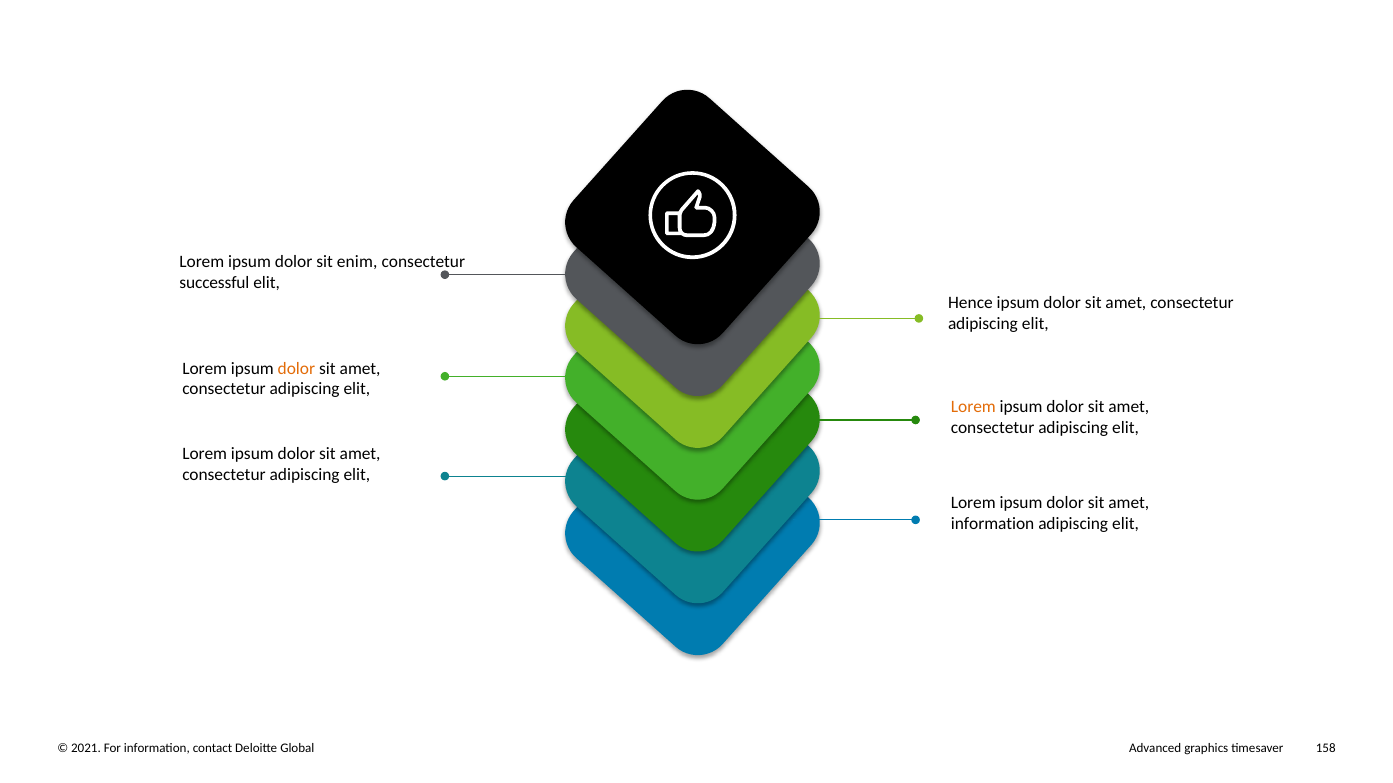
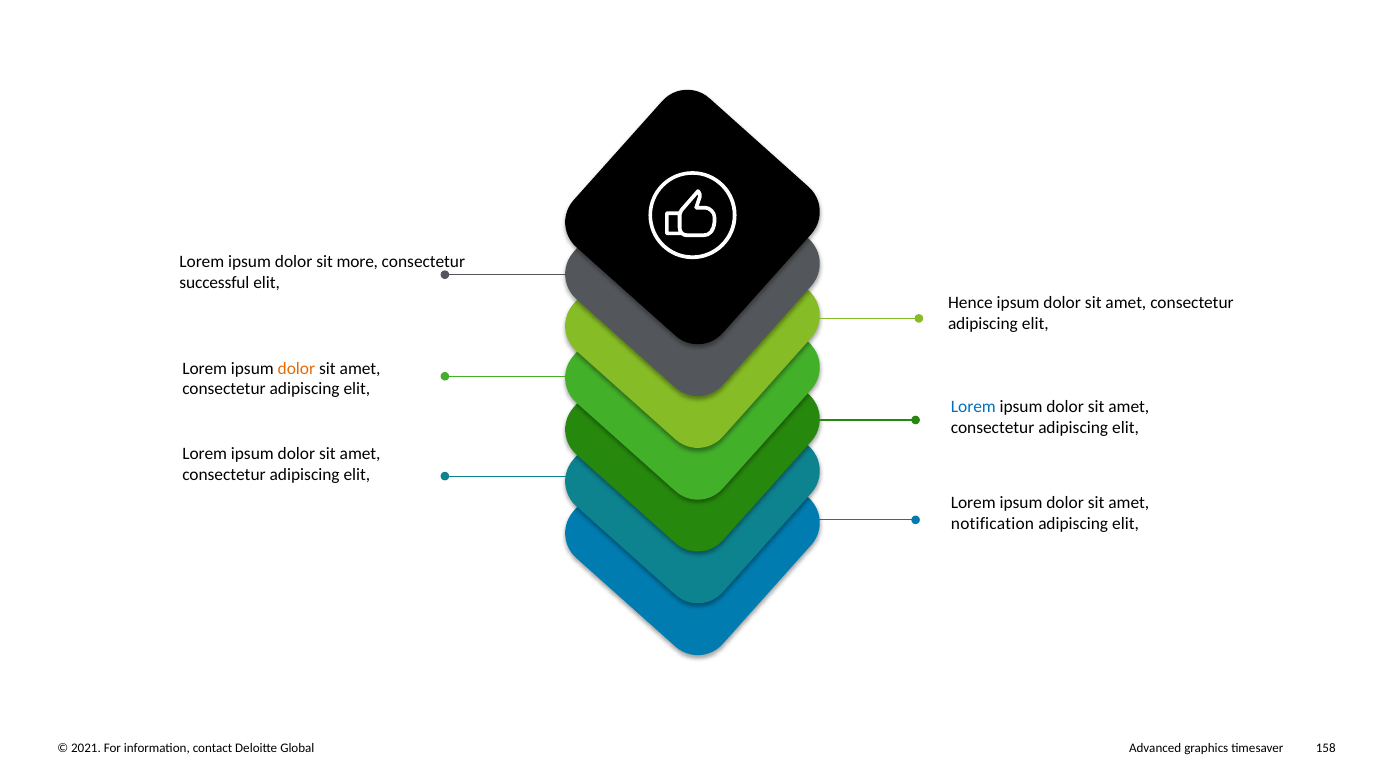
enim: enim -> more
Lorem at (973, 408) colour: orange -> blue
information at (993, 524): information -> notification
